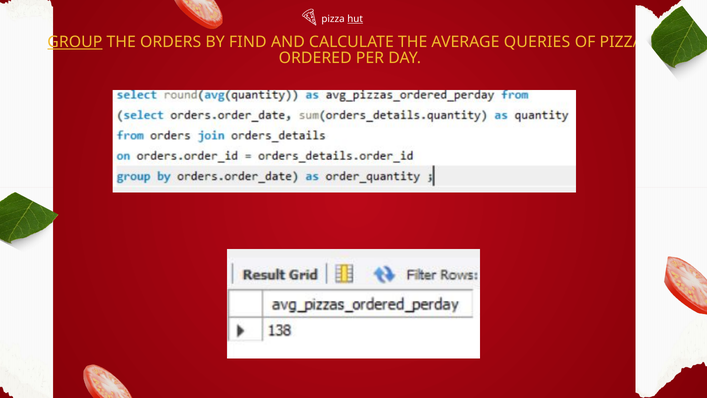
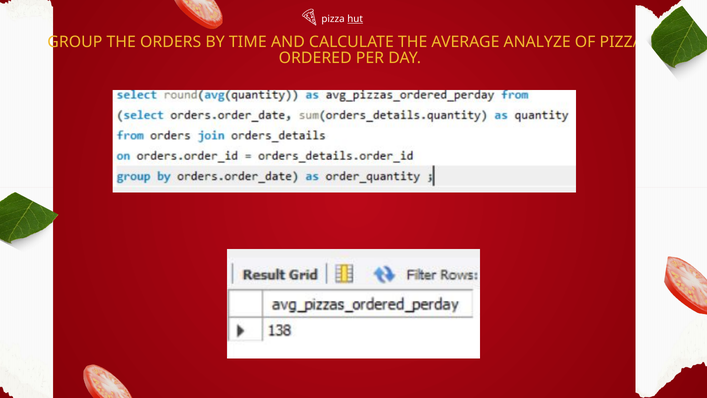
GROUP underline: present -> none
FIND: FIND -> TIME
QUERIES: QUERIES -> ANALYZE
